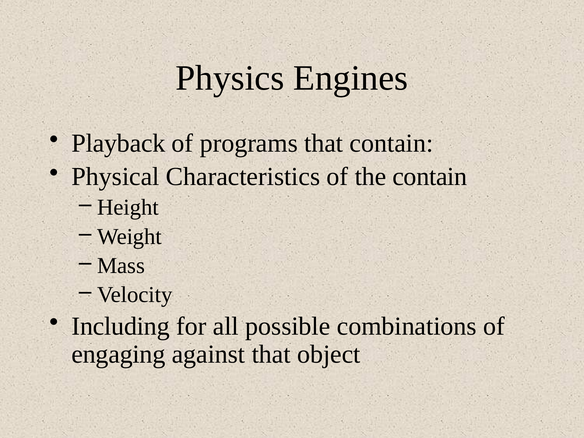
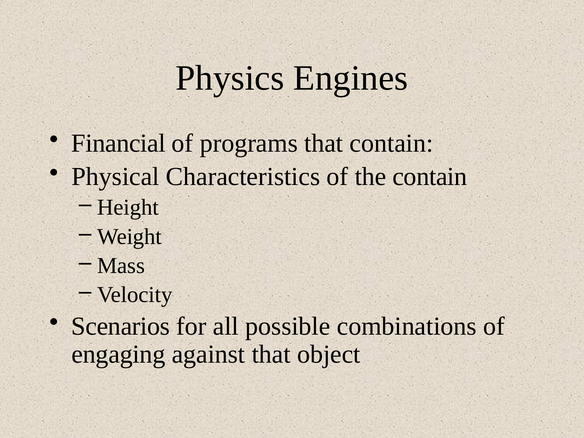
Playback: Playback -> Financial
Including: Including -> Scenarios
